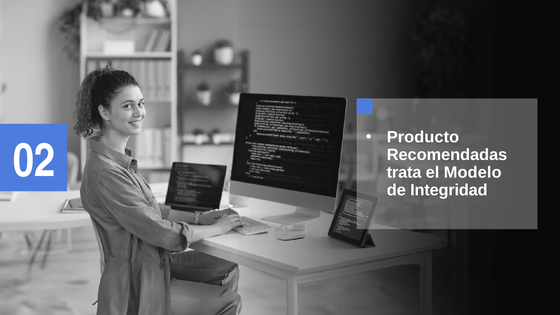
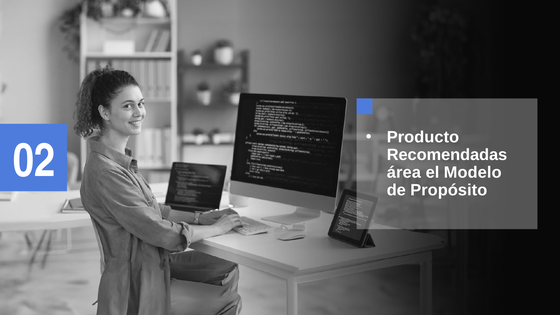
trata: trata -> área
Integridad: Integridad -> Propósito
